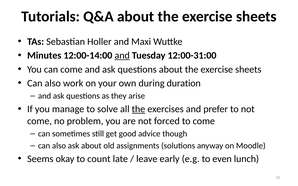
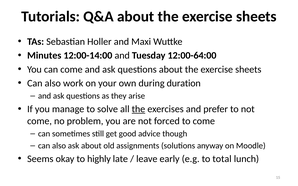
and at (122, 56) underline: present -> none
12:00-31:00: 12:00-31:00 -> 12:00-64:00
count: count -> highly
even: even -> total
